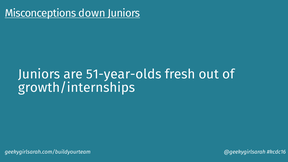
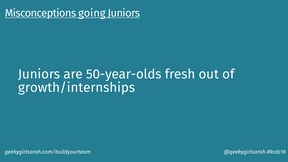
down: down -> going
51-year-olds: 51-year-olds -> 50-year-olds
